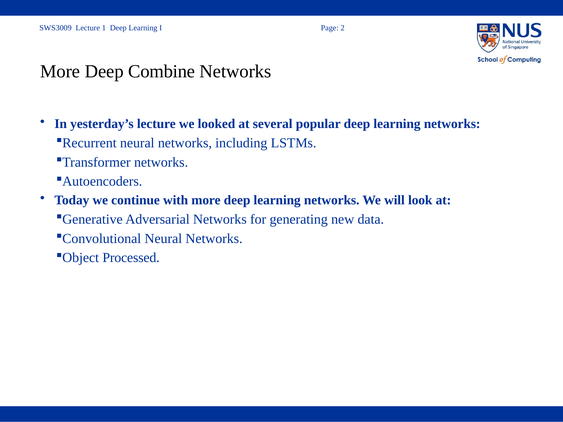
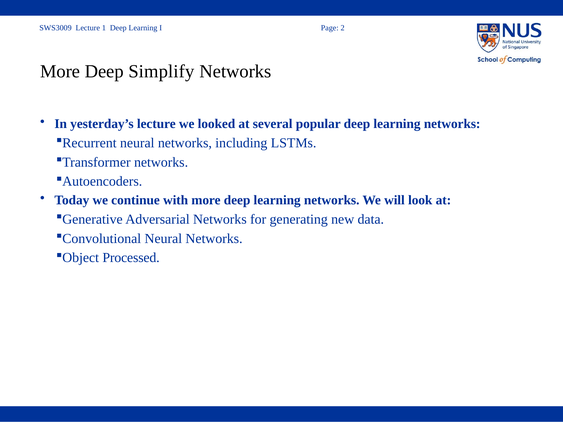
Combine: Combine -> Simplify
